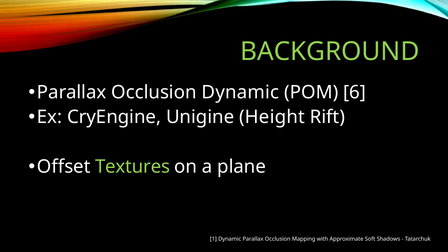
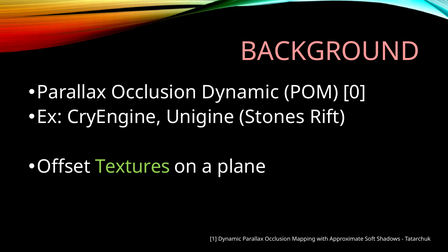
BACKGROUND colour: light green -> pink
6: 6 -> 0
Height: Height -> Stones
